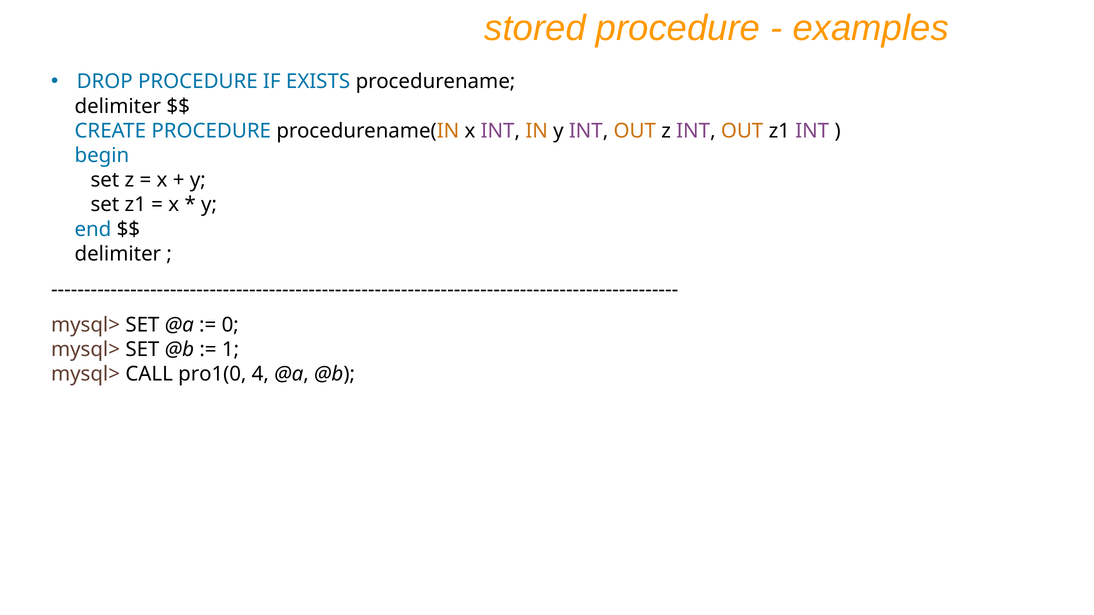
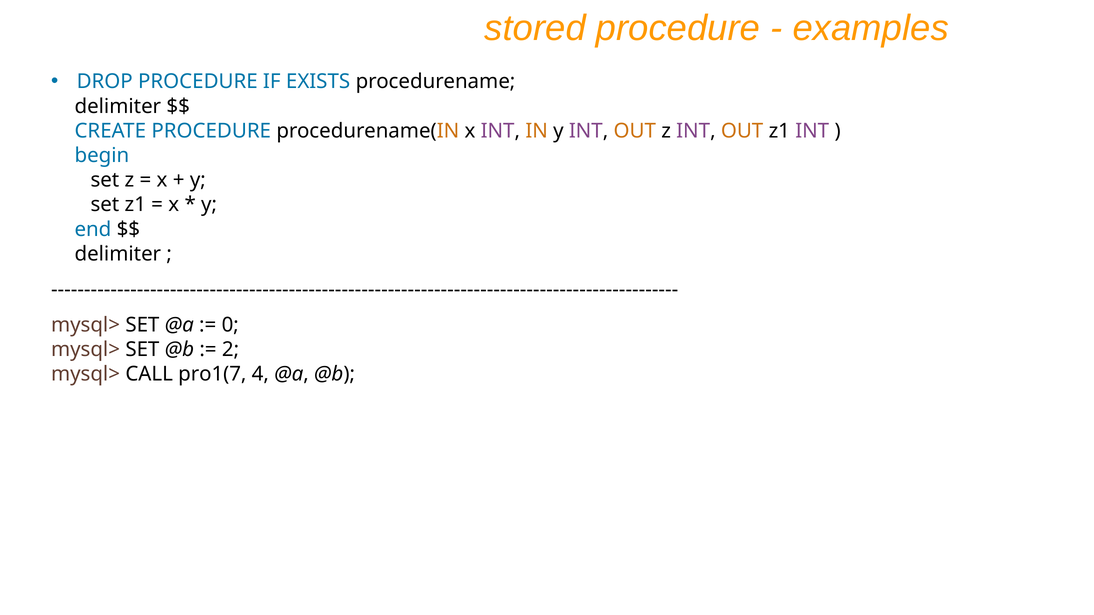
1: 1 -> 2
pro1(0: pro1(0 -> pro1(7
